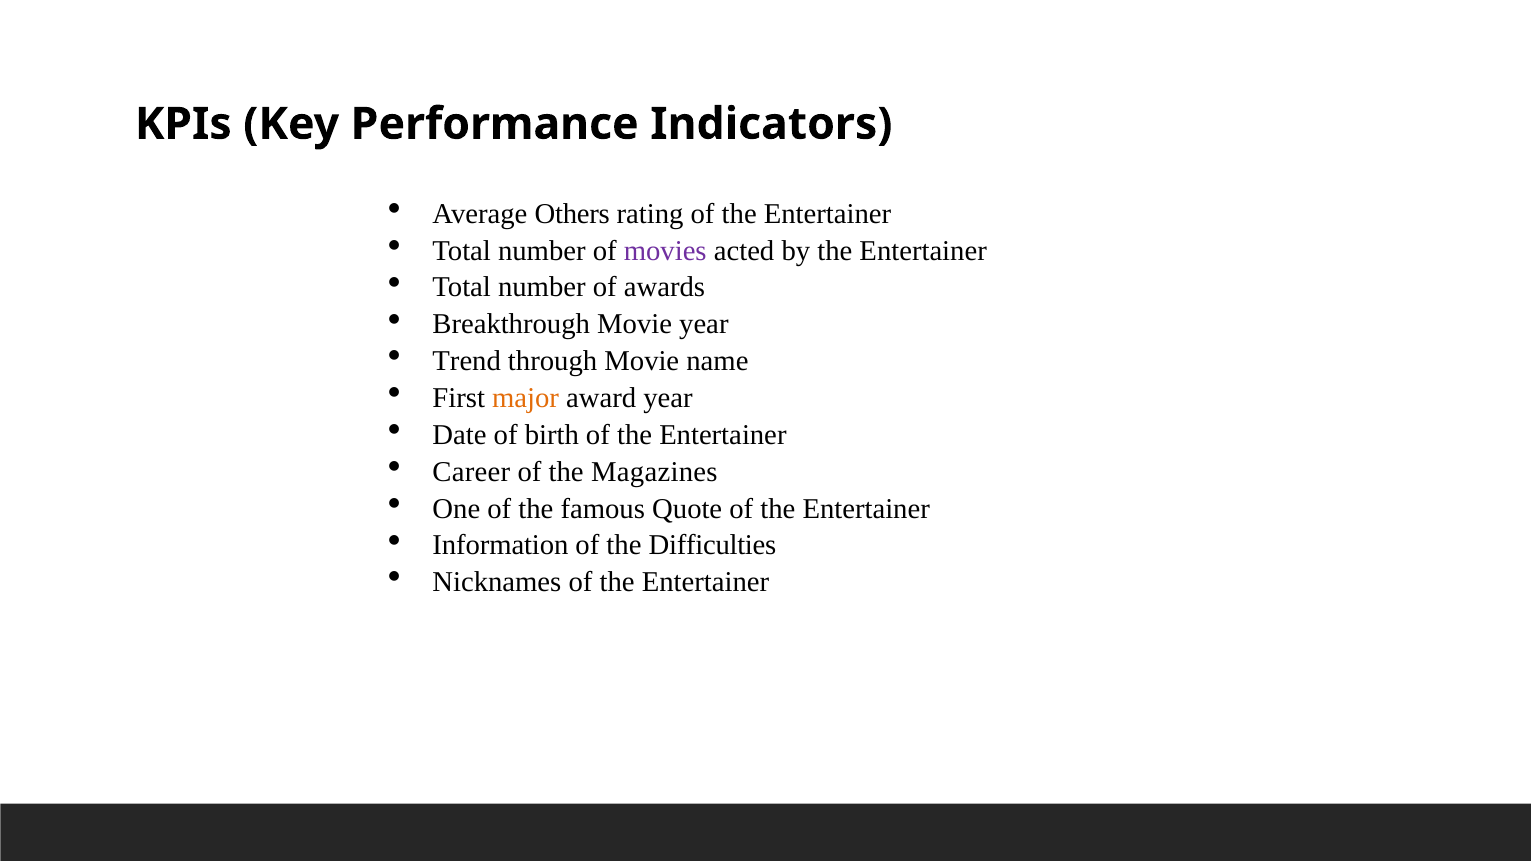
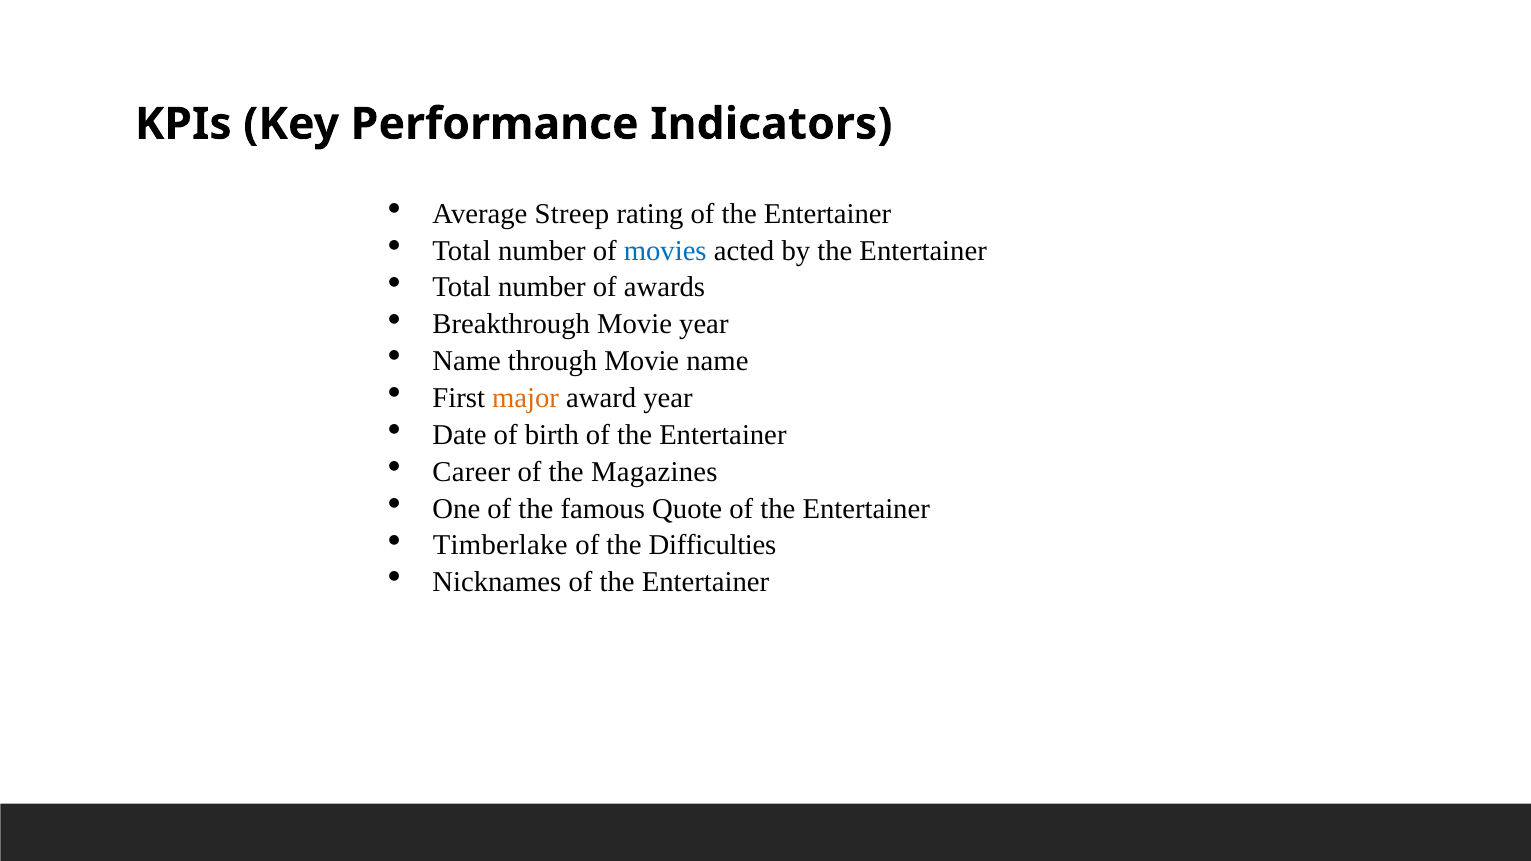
Others: Others -> Streep
movies colour: purple -> blue
Trend at (467, 361): Trend -> Name
Information: Information -> Timberlake
